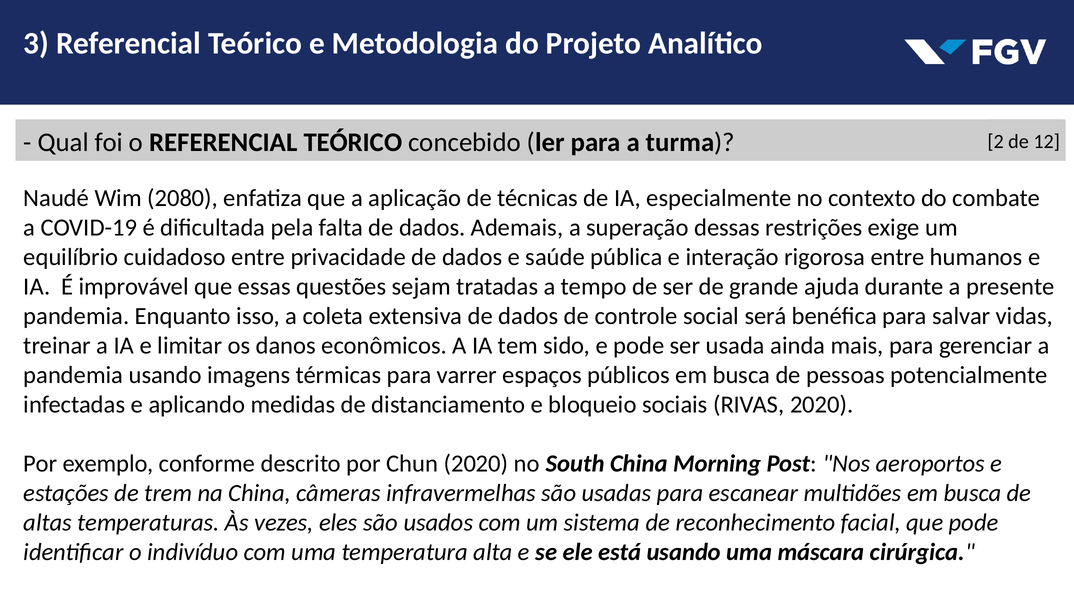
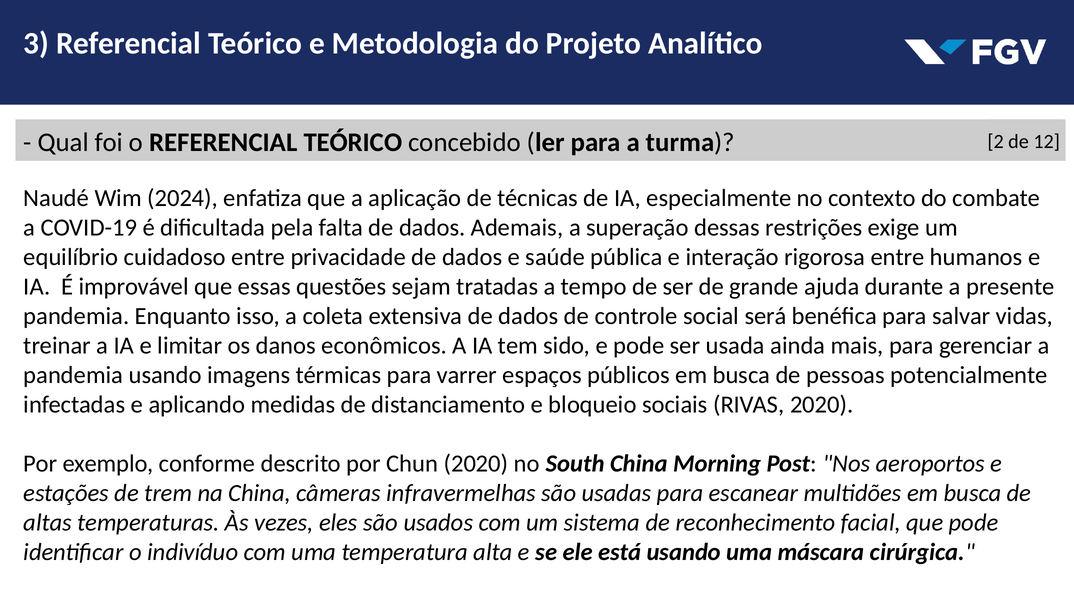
2080: 2080 -> 2024
